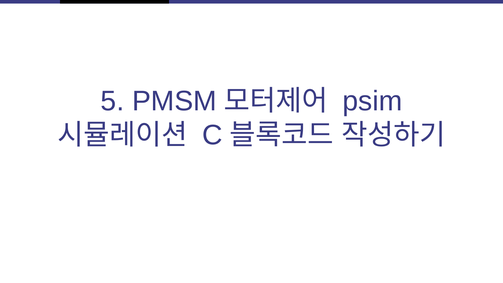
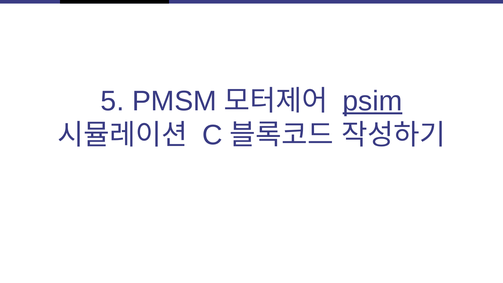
psim underline: none -> present
